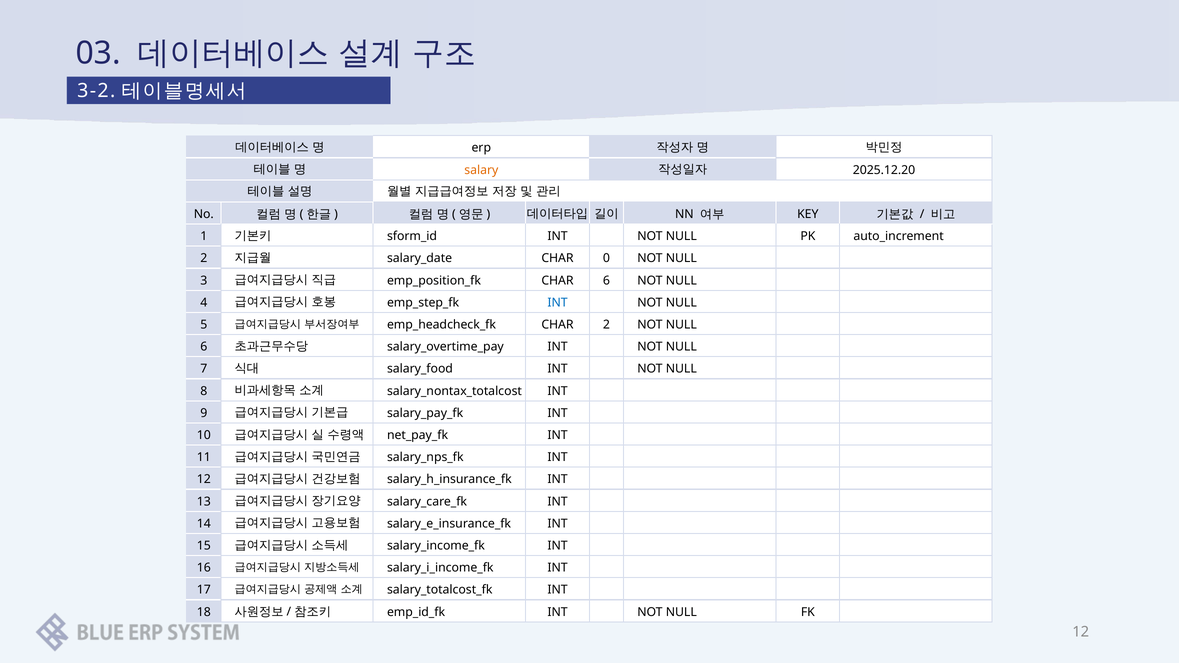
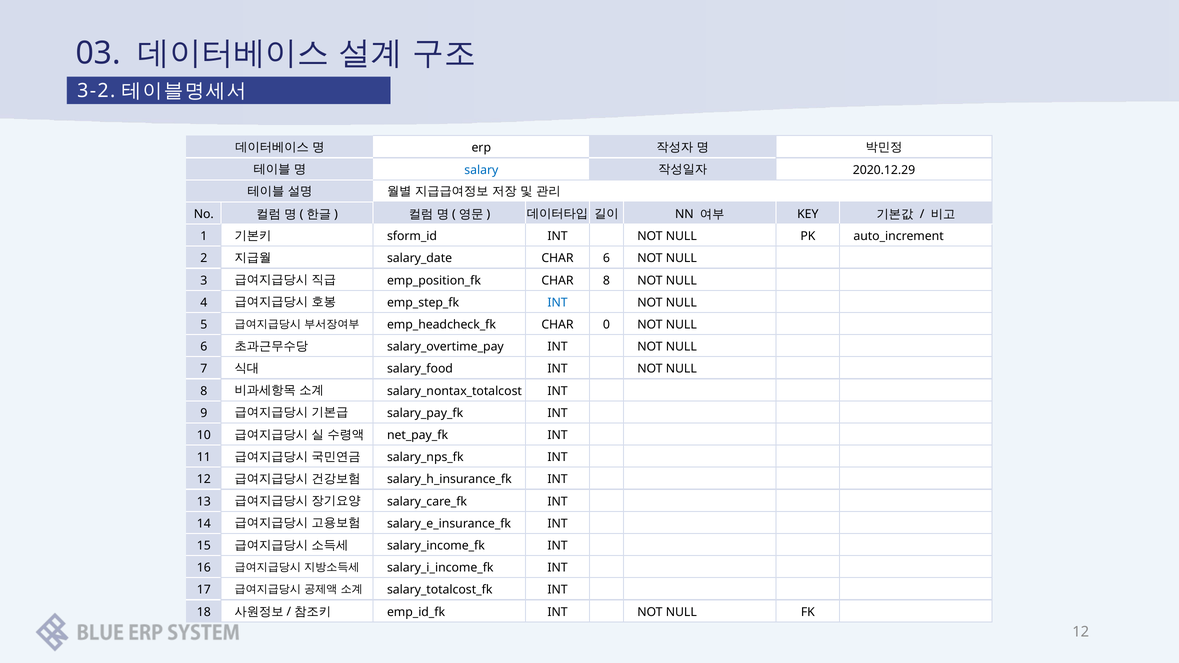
salary colour: orange -> blue
2025.12.20: 2025.12.20 -> 2020.12.29
CHAR 0: 0 -> 6
CHAR 6: 6 -> 8
CHAR 2: 2 -> 0
